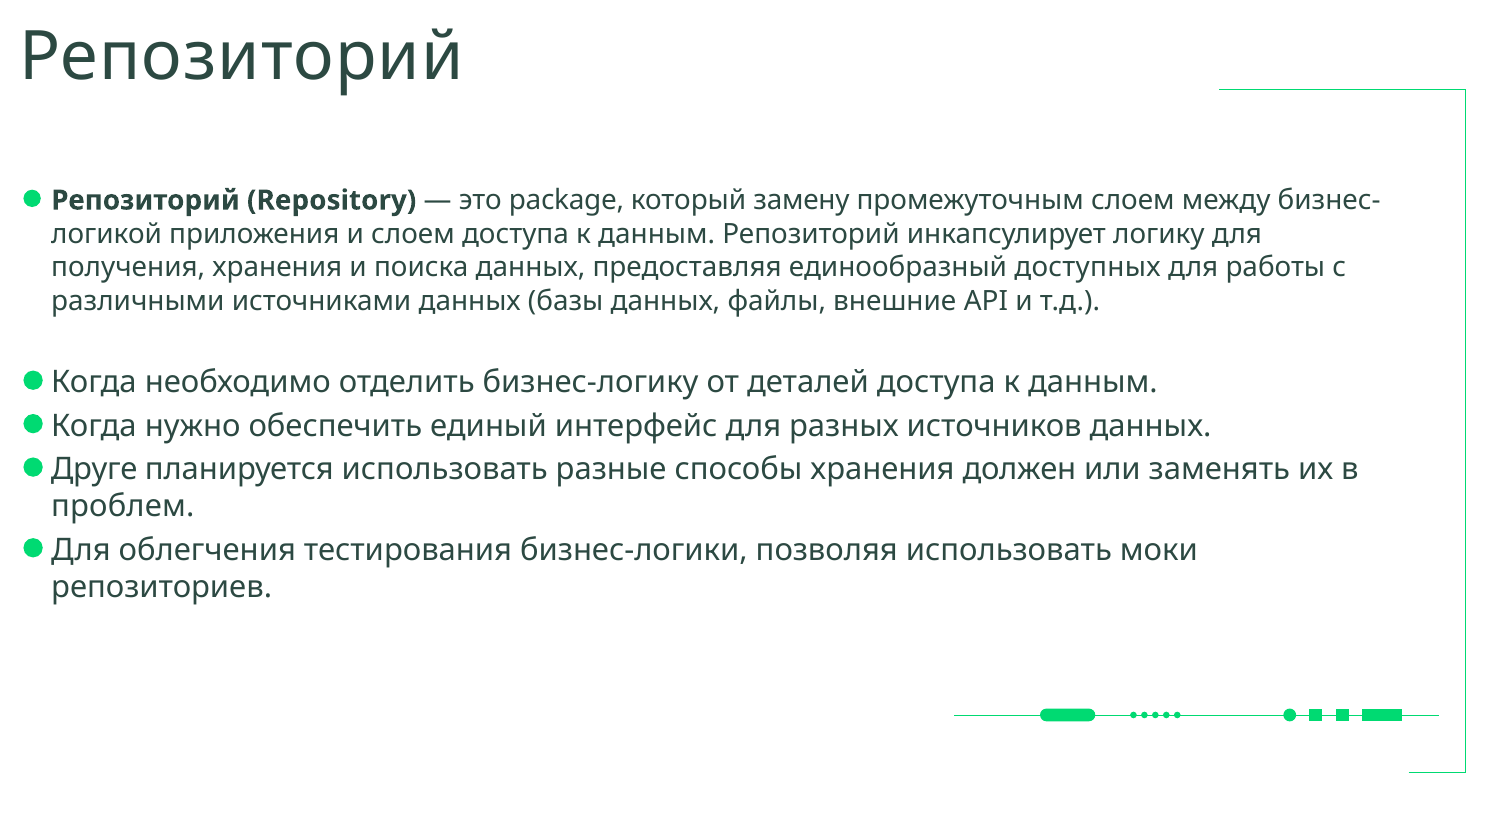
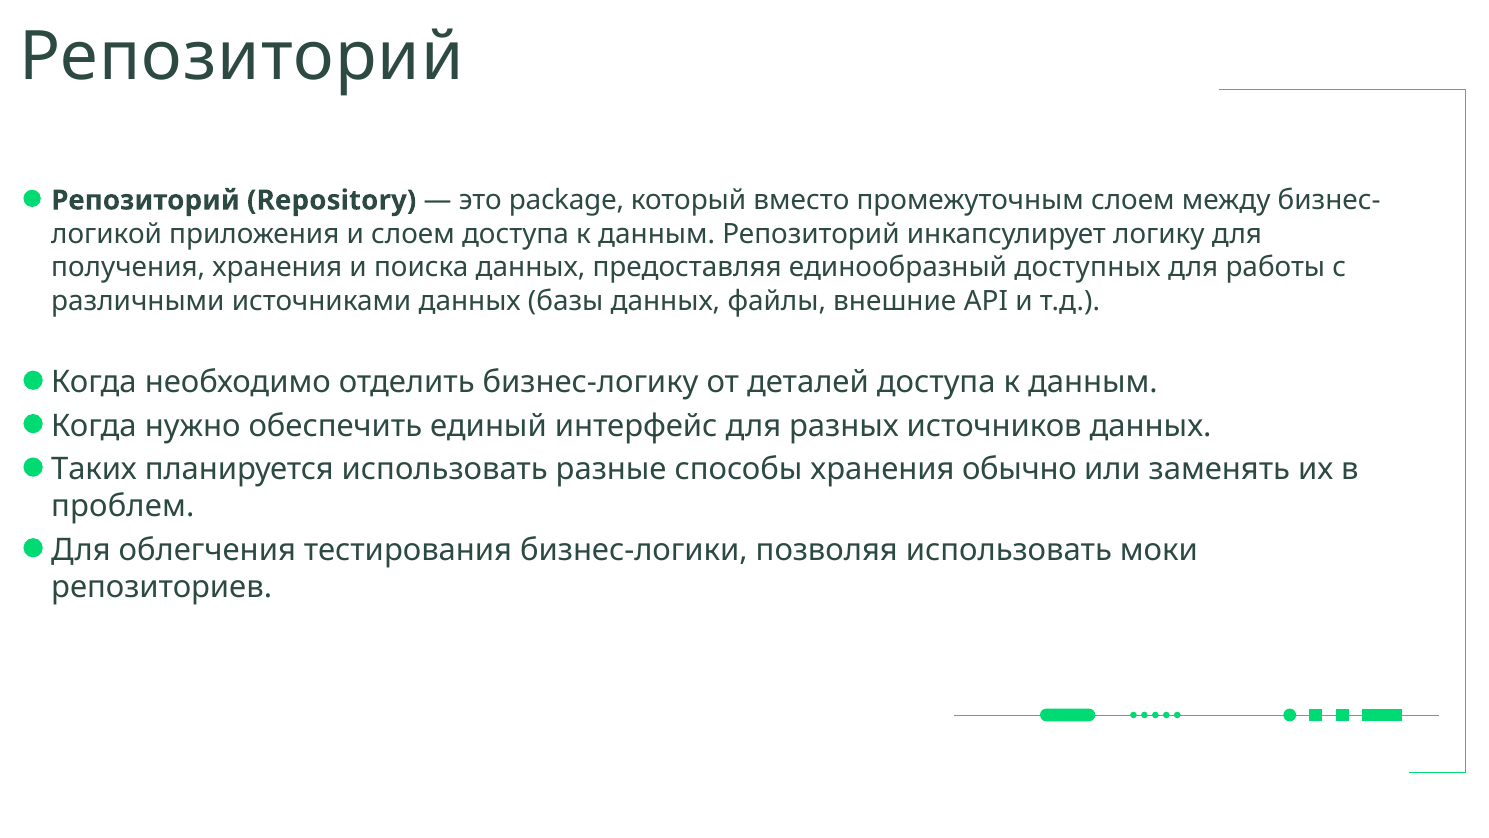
замену: замену -> вместо
Друге: Друге -> Таких
должен: должен -> обычно
